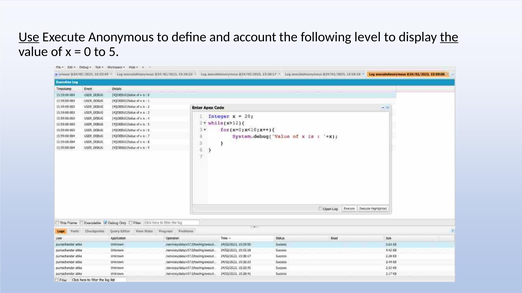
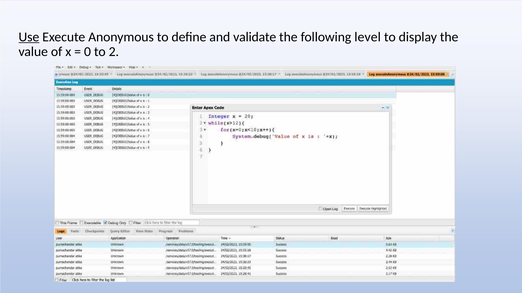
account: account -> validate
the at (449, 37) underline: present -> none
5: 5 -> 2
